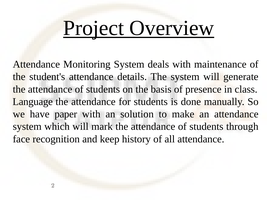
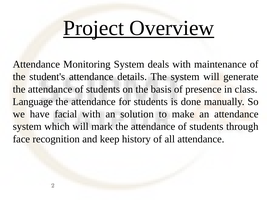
paper: paper -> facial
